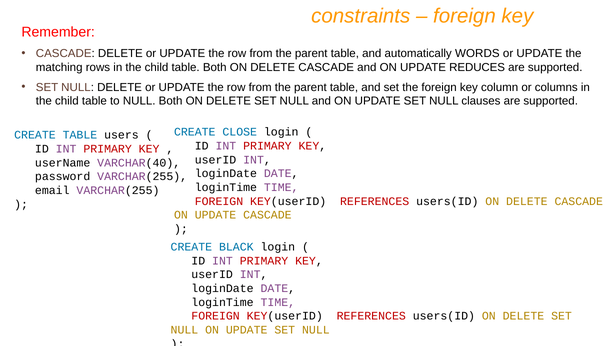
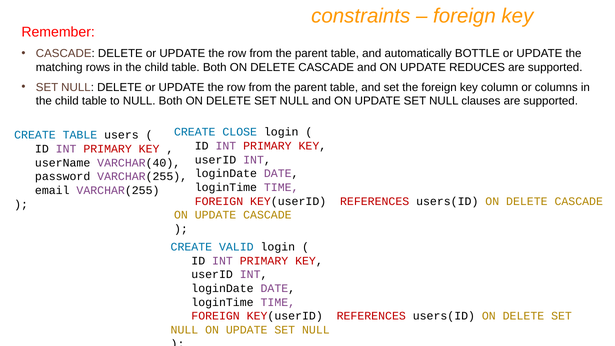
WORDS: WORDS -> BOTTLE
BLACK: BLACK -> VALID
